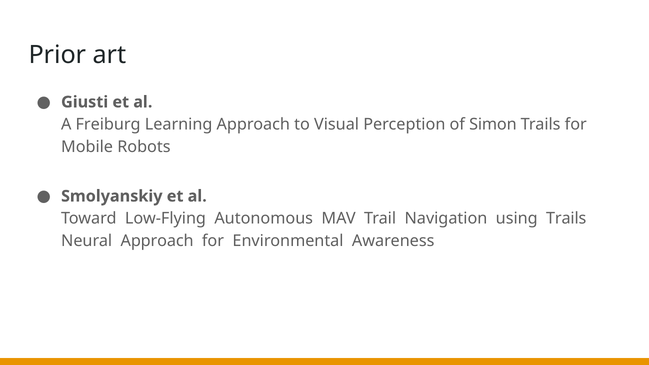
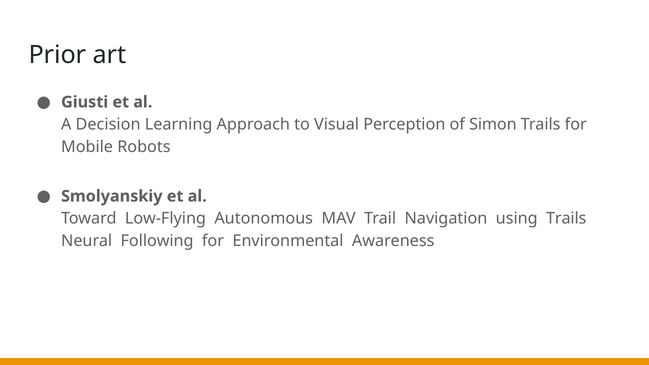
Freiburg: Freiburg -> Decision
Neural Approach: Approach -> Following
